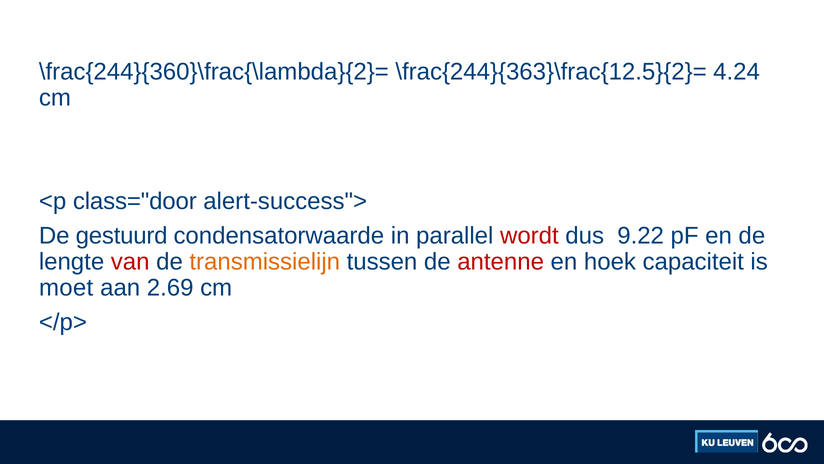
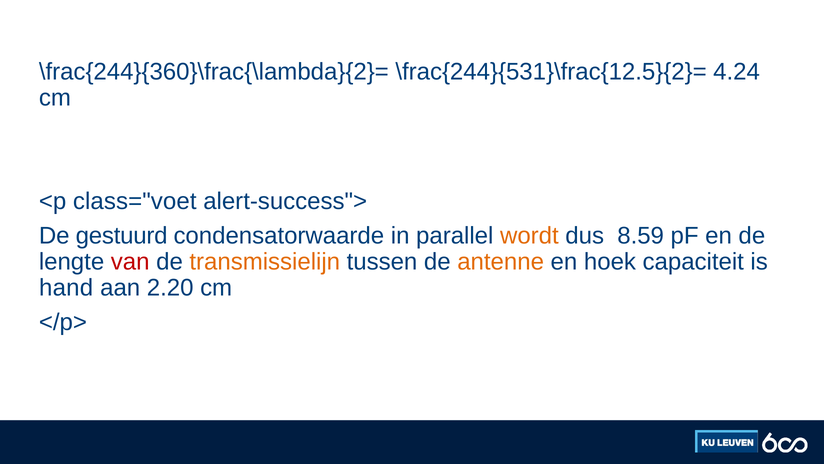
\frac{244}{363}\frac{12.5}{2}=: \frac{244}{363}\frac{12.5}{2}= -> \frac{244}{531}\frac{12.5}{2}=
class="door: class="door -> class="voet
wordt colour: red -> orange
9.22: 9.22 -> 8.59
antenne colour: red -> orange
moet: moet -> hand
2.69: 2.69 -> 2.20
